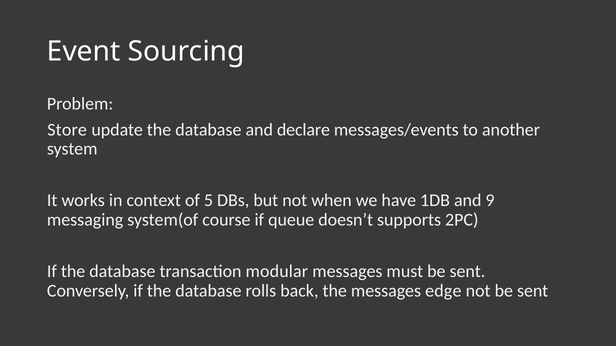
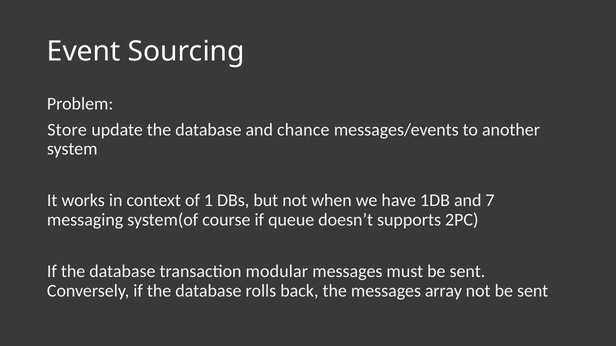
declare: declare -> chance
5: 5 -> 1
9: 9 -> 7
edge: edge -> array
